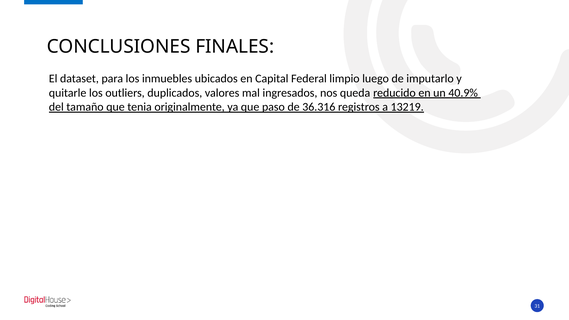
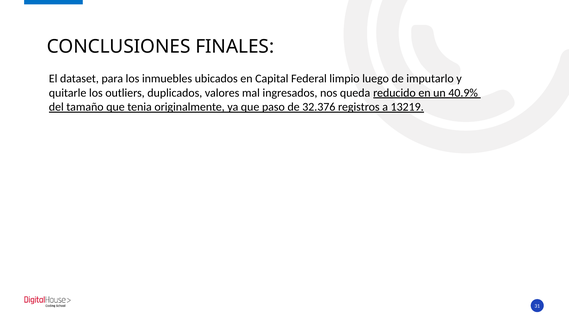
36.316: 36.316 -> 32.376
